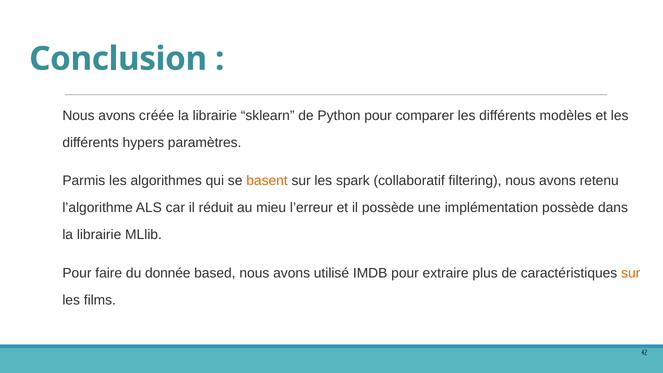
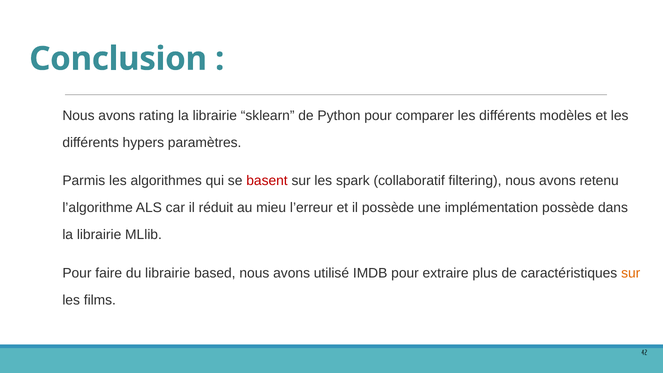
créée: créée -> rating
basent colour: orange -> red
du donnée: donnée -> librairie
